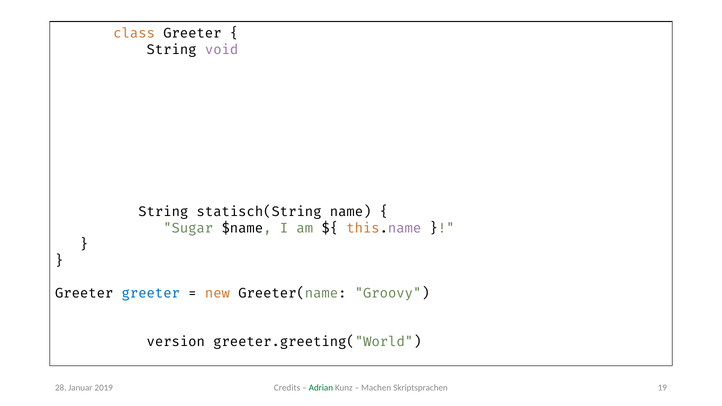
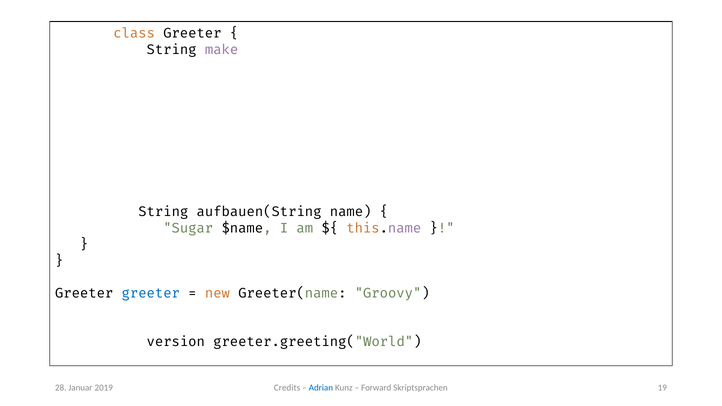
void: void -> make
statisch(String: statisch(String -> aufbauen(String
Adrian colour: green -> blue
Machen: Machen -> Forward
